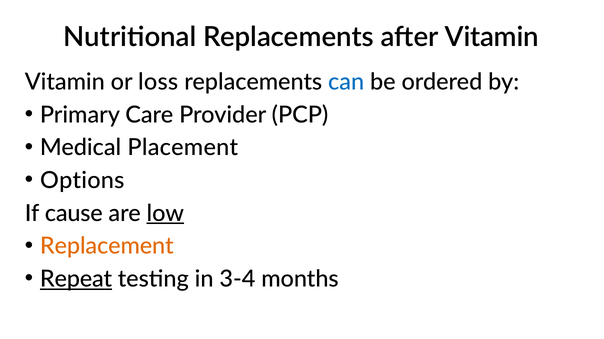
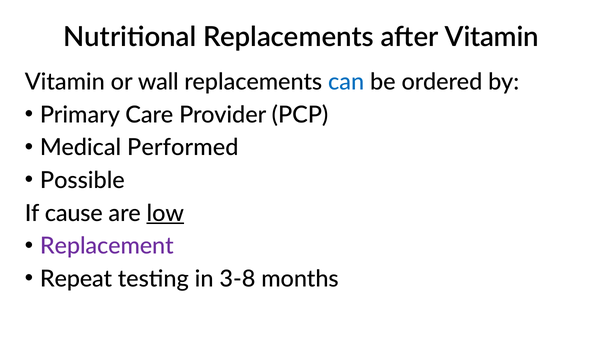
loss: loss -> wall
Placement: Placement -> Performed
Options: Options -> Possible
Replacement colour: orange -> purple
Repeat underline: present -> none
3-4: 3-4 -> 3-8
